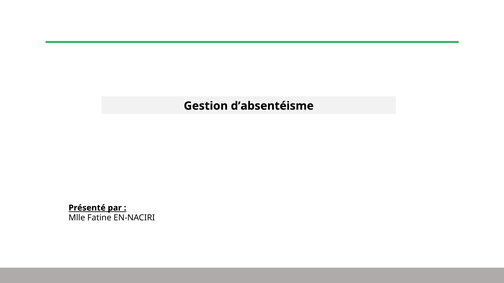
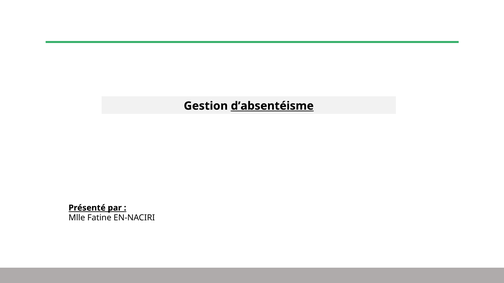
d’absentéisme underline: none -> present
